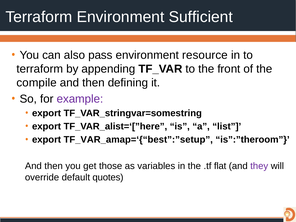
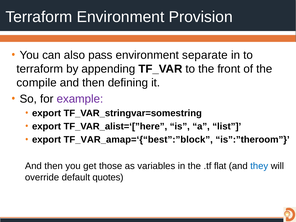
Sufficient: Sufficient -> Provision
resource: resource -> separate
TF_VAR_amap=‘{“best”:”setup: TF_VAR_amap=‘{“best”:”setup -> TF_VAR_amap=‘{“best”:”block
they colour: purple -> blue
